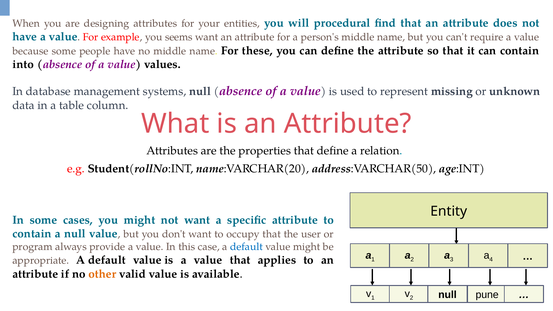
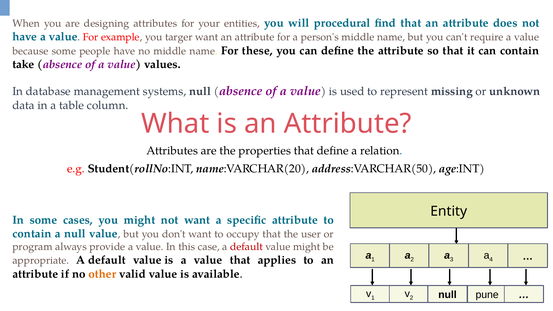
seems: seems -> targer
into: into -> take
default at (246, 247) colour: blue -> red
